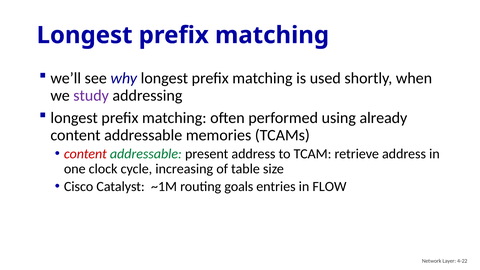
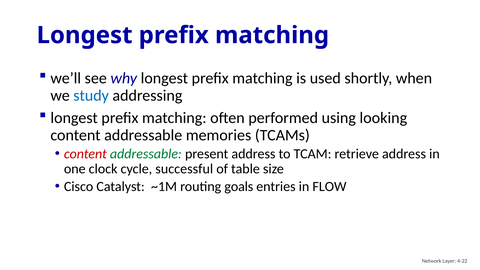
study colour: purple -> blue
already: already -> looking
increasing: increasing -> successful
